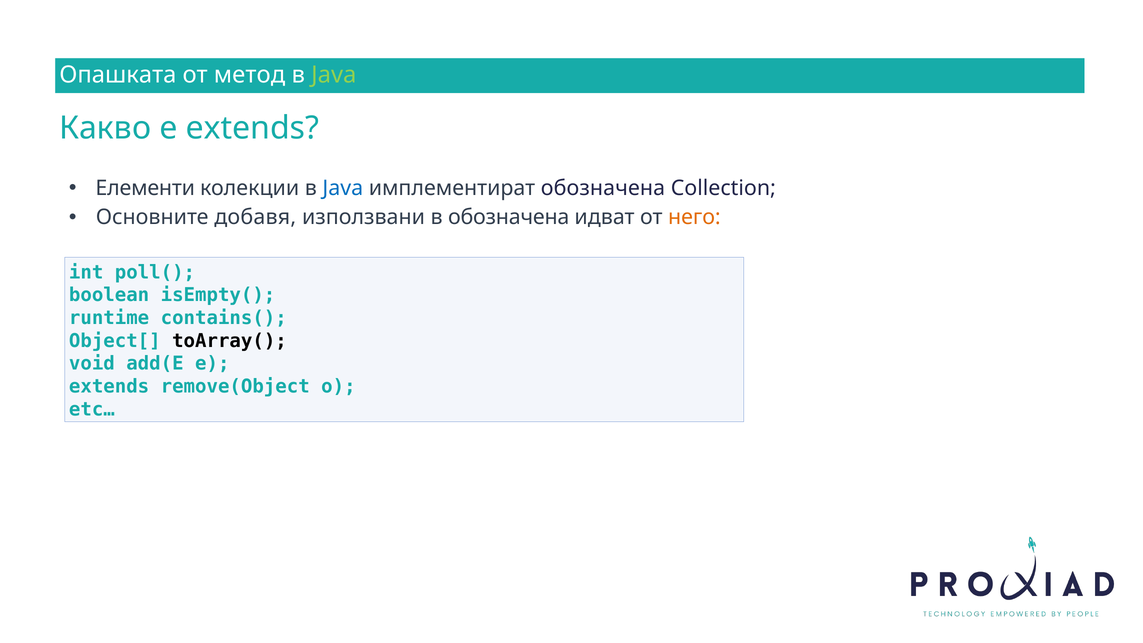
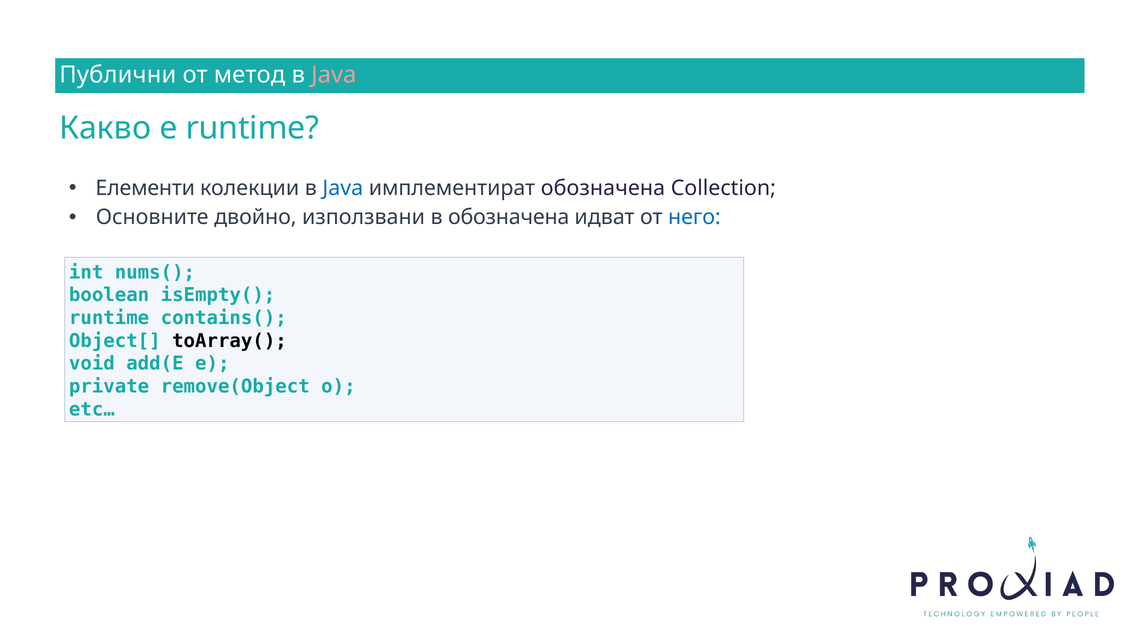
Опашката: Опашката -> Публични
Java at (334, 75) colour: light green -> pink
е extends: extends -> runtime
добавя: добавя -> двойно
него colour: orange -> blue
poll(: poll( -> nums(
extends at (109, 387): extends -> private
